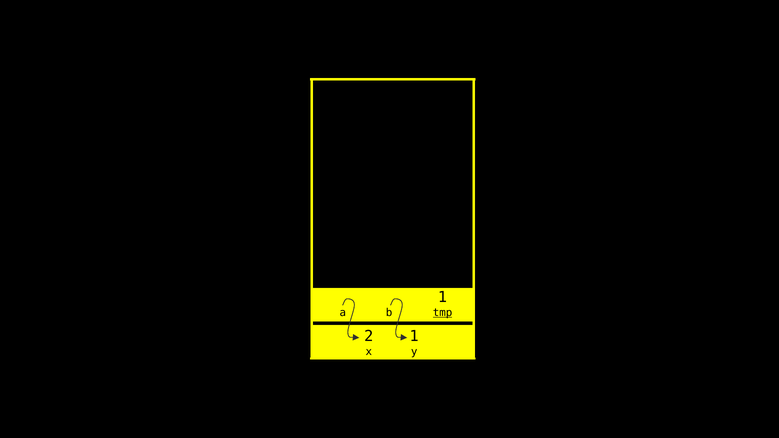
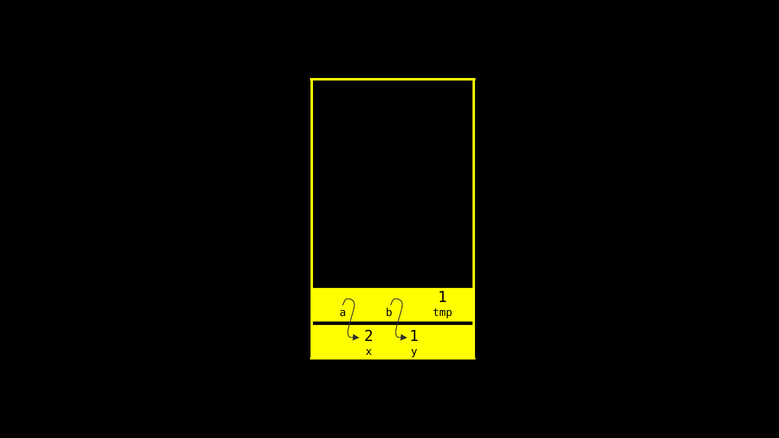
tmp underline: present -> none
